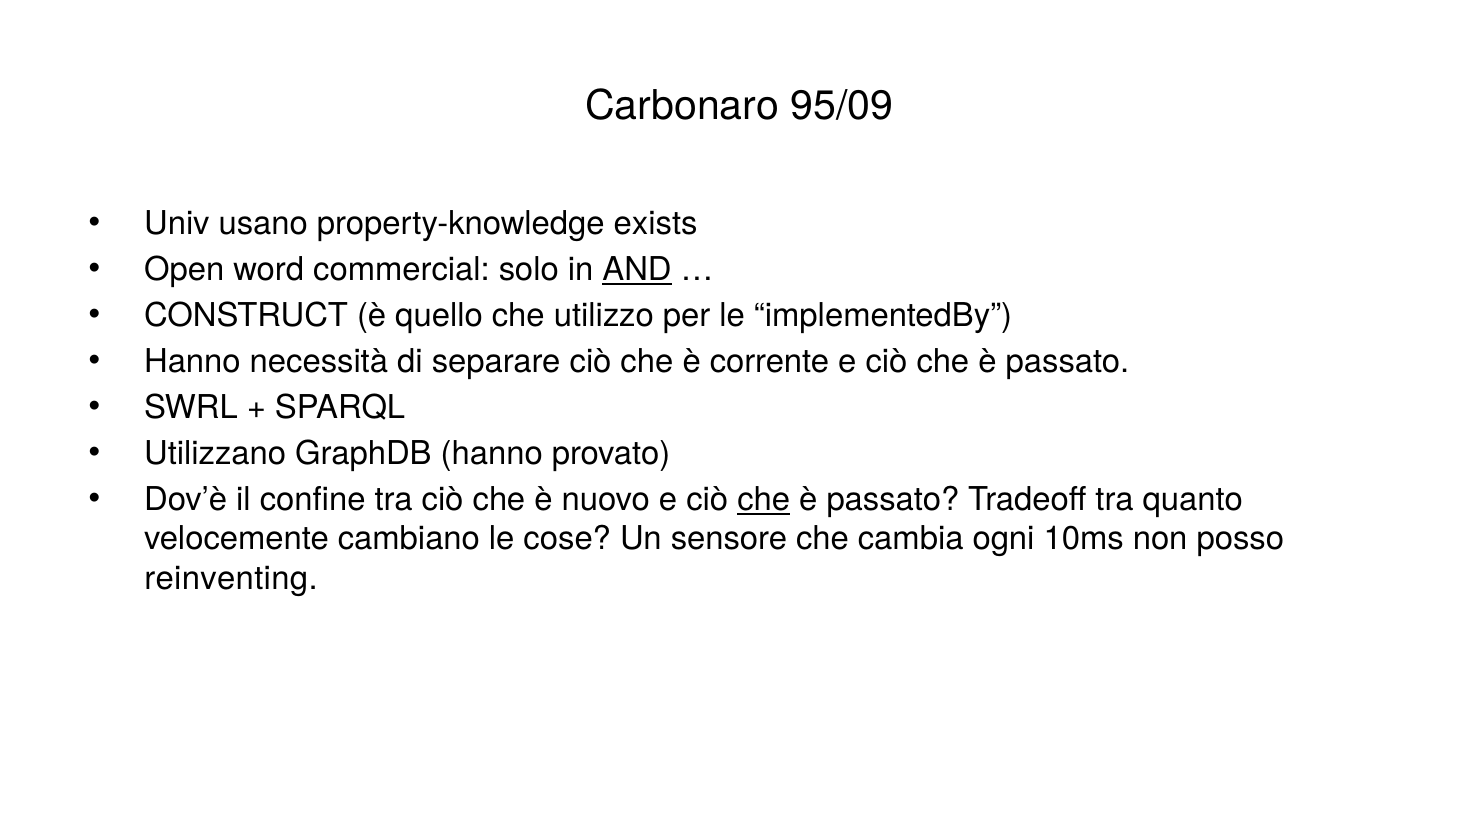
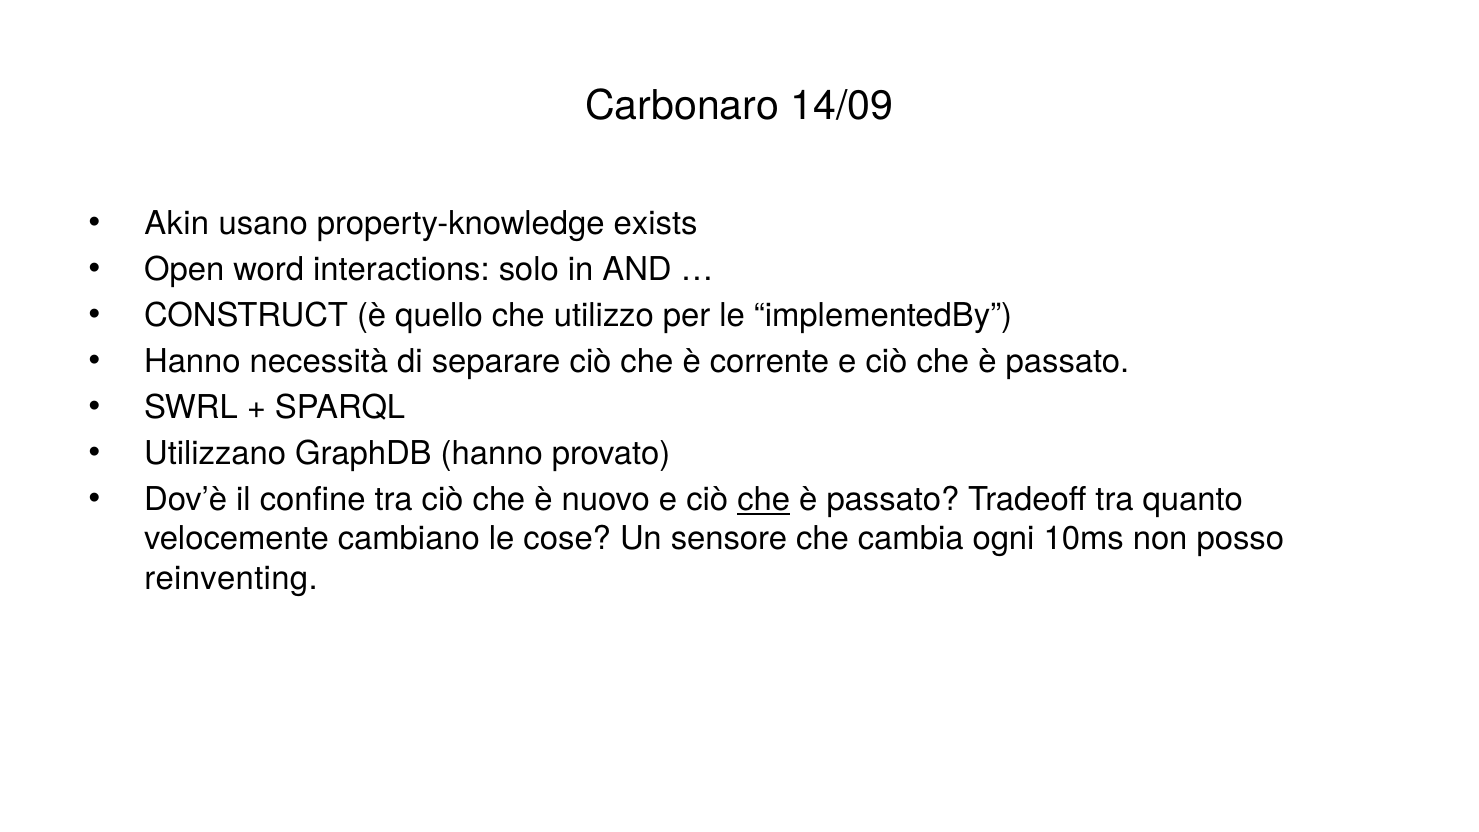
95/09: 95/09 -> 14/09
Univ: Univ -> Akin
commercial: commercial -> interactions
AND underline: present -> none
